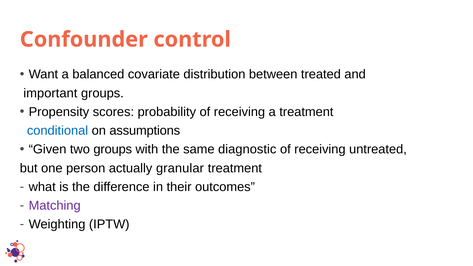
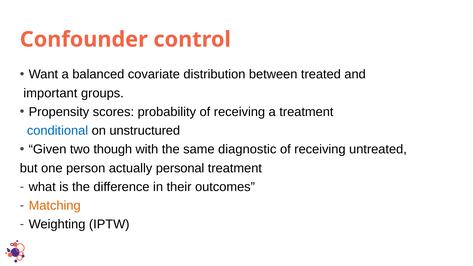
assumptions: assumptions -> unstructured
two groups: groups -> though
granular: granular -> personal
Matching colour: purple -> orange
